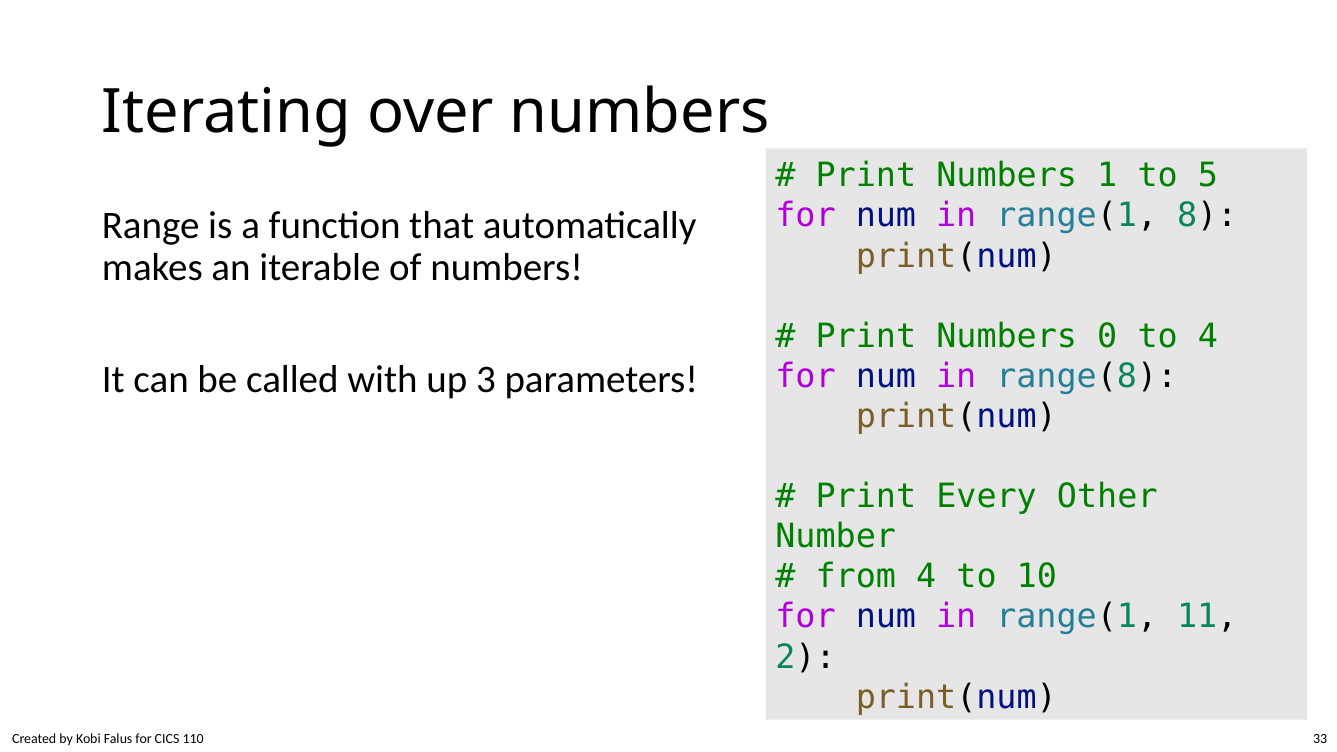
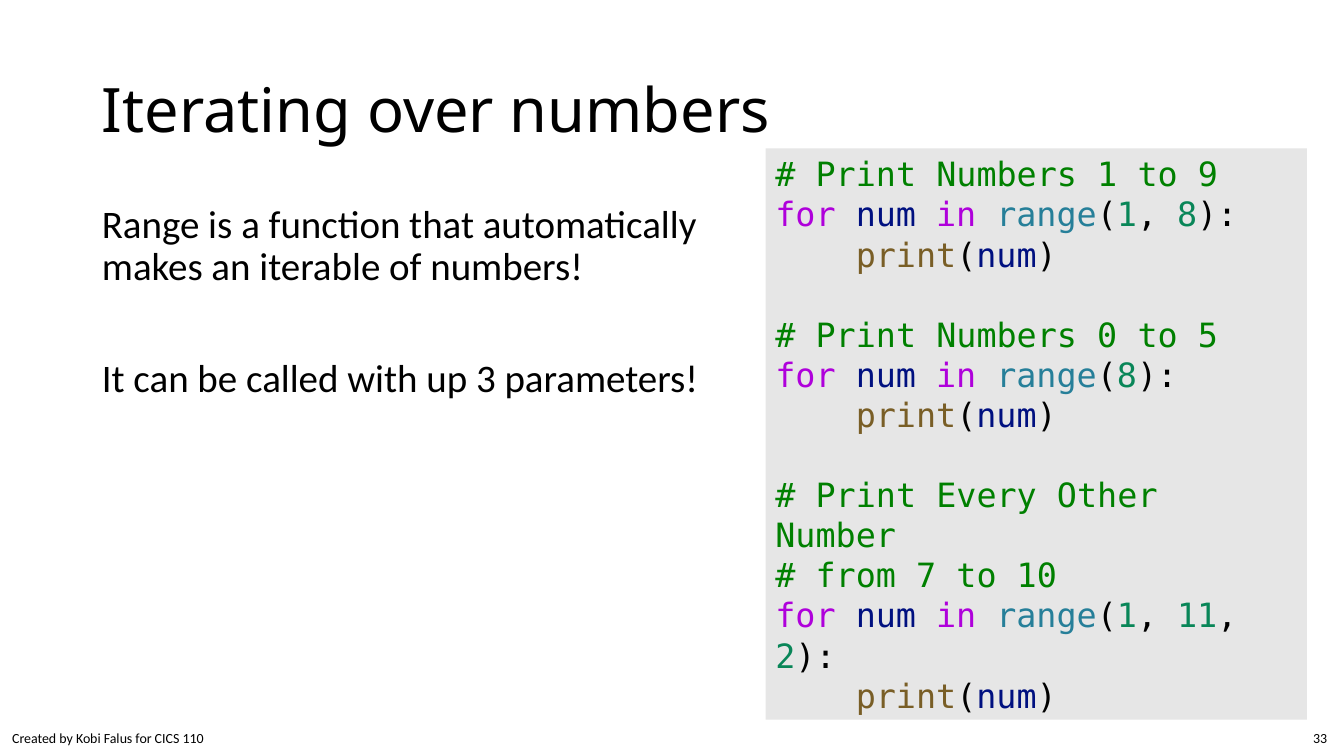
5: 5 -> 9
to 4: 4 -> 5
from 4: 4 -> 7
